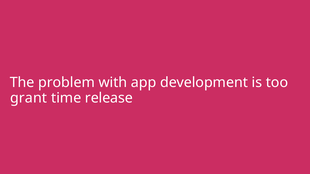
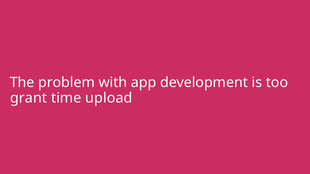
release: release -> upload
